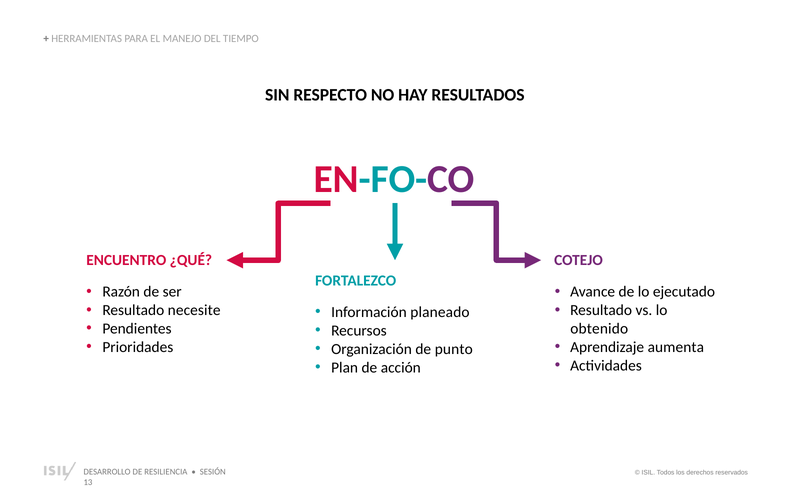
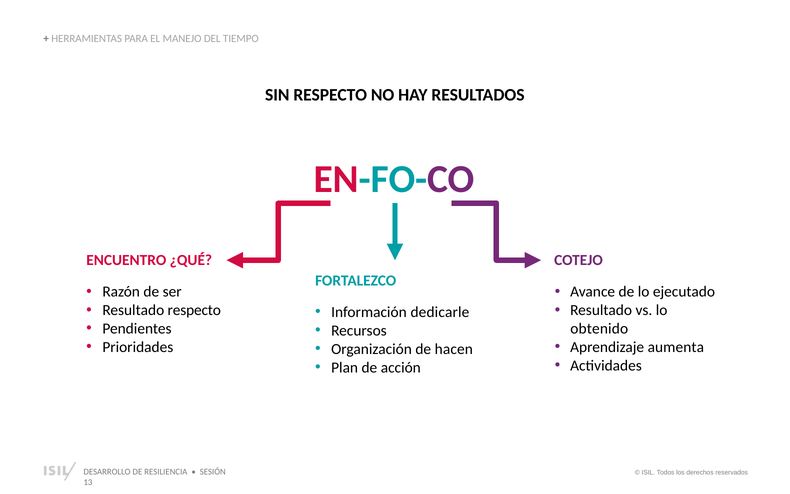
Resultado necesite: necesite -> respecto
planeado: planeado -> dedicarle
punto: punto -> hacen
